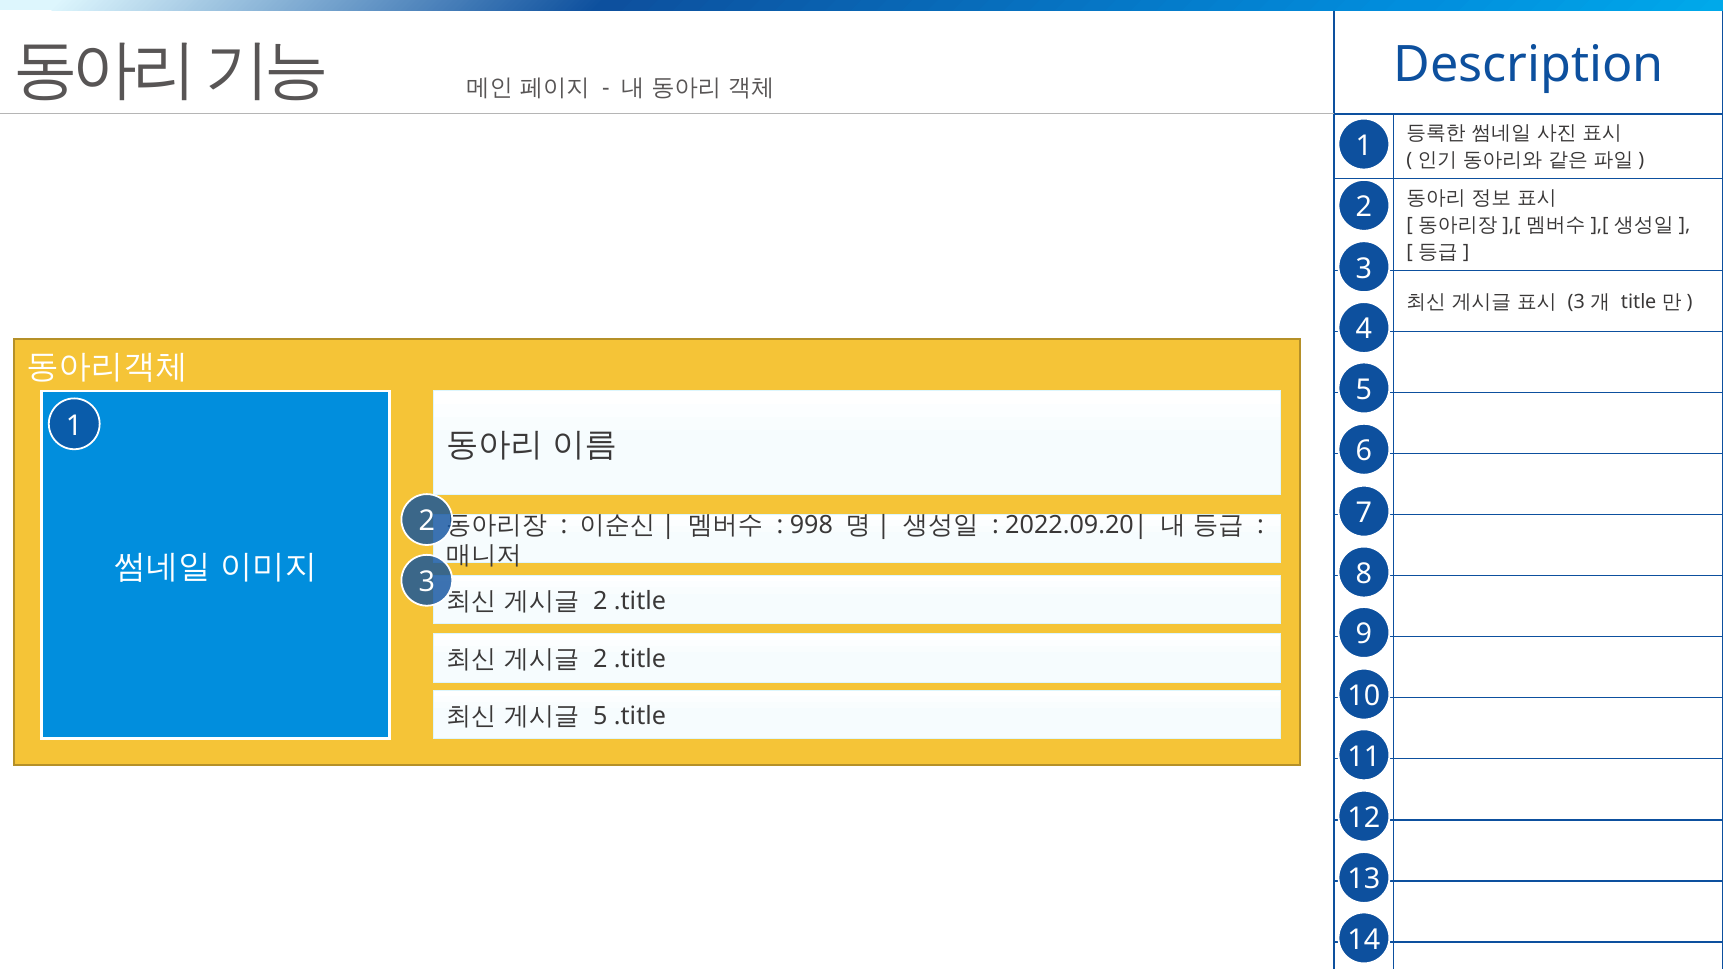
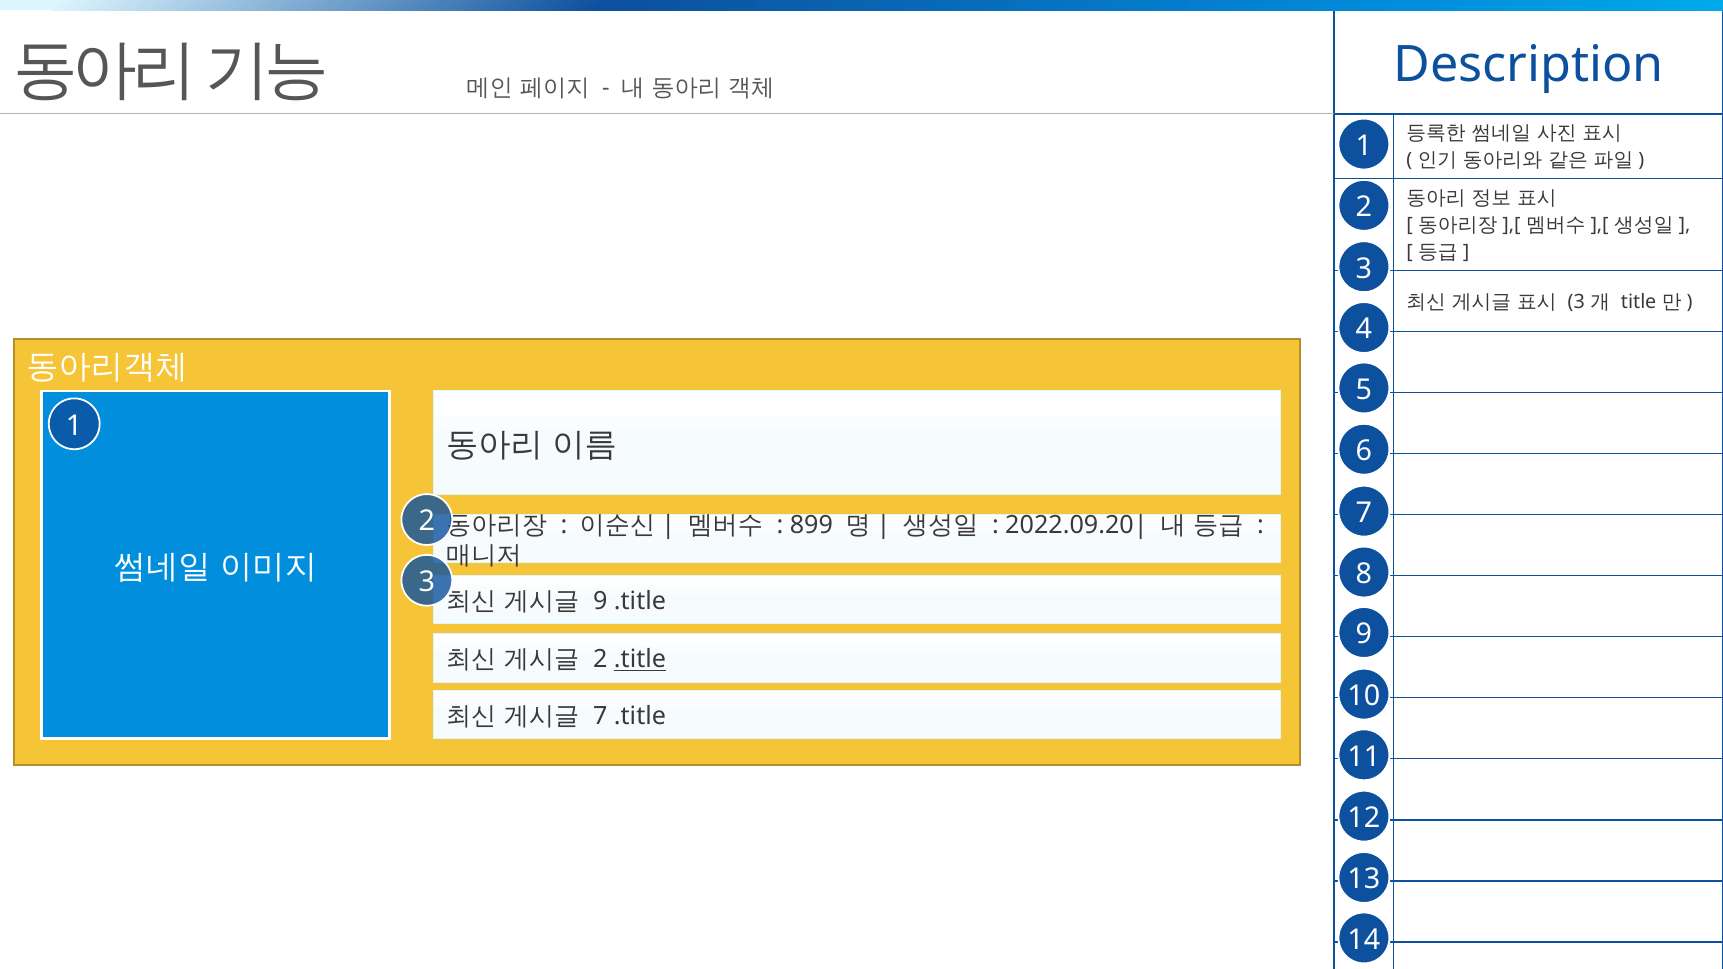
998: 998 -> 899
2 at (600, 601): 2 -> 9
.title at (640, 660) underline: none -> present
5 at (600, 716): 5 -> 7
